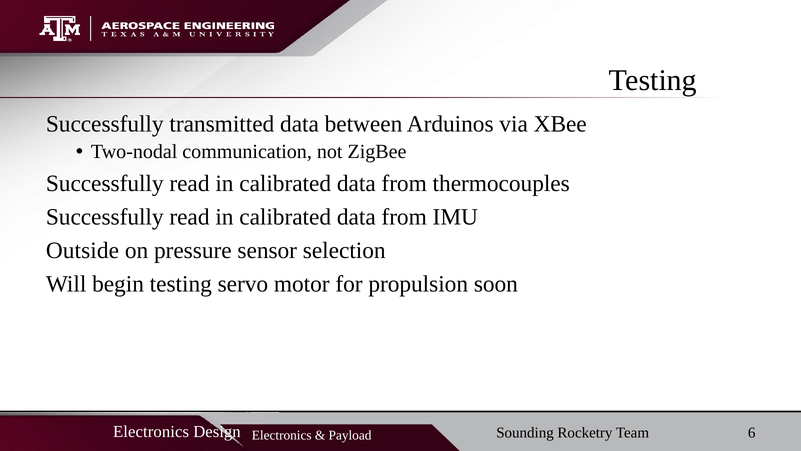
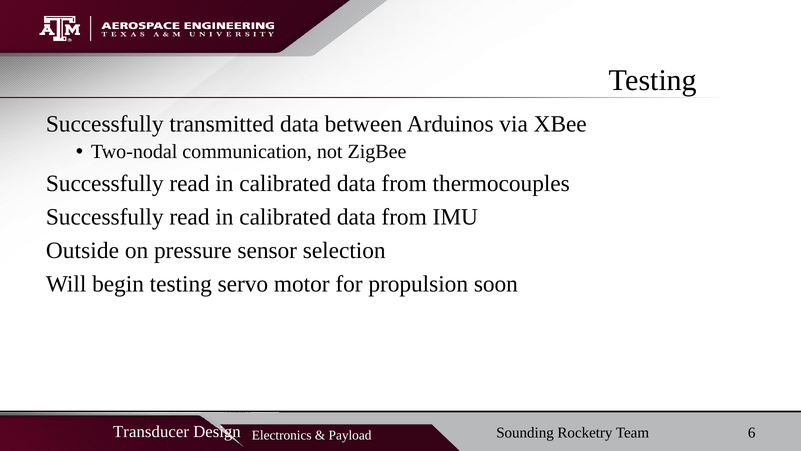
Electronics at (151, 431): Electronics -> Transducer
